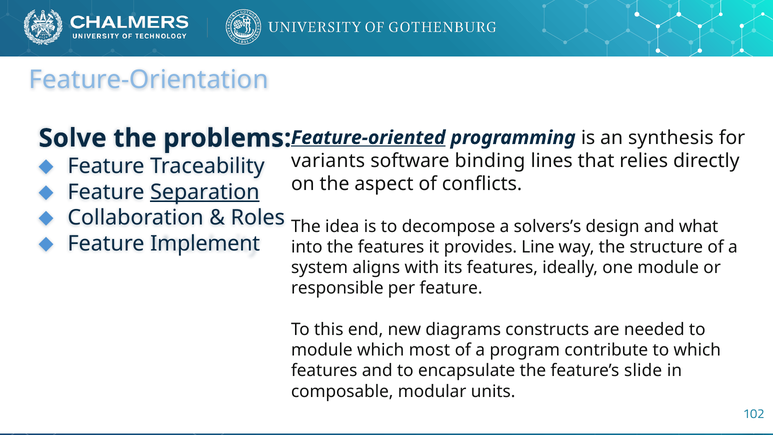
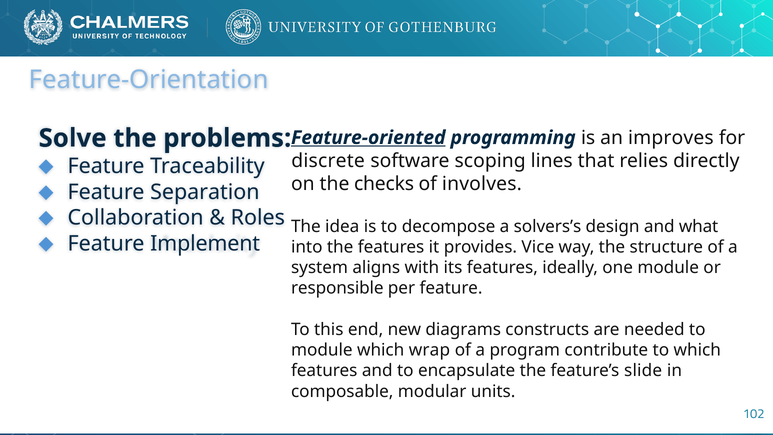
synthesis: synthesis -> improves
variants: variants -> discrete
binding: binding -> scoping
aspect: aspect -> checks
conflicts: conflicts -> involves
Separation underline: present -> none
Line: Line -> Vice
most: most -> wrap
